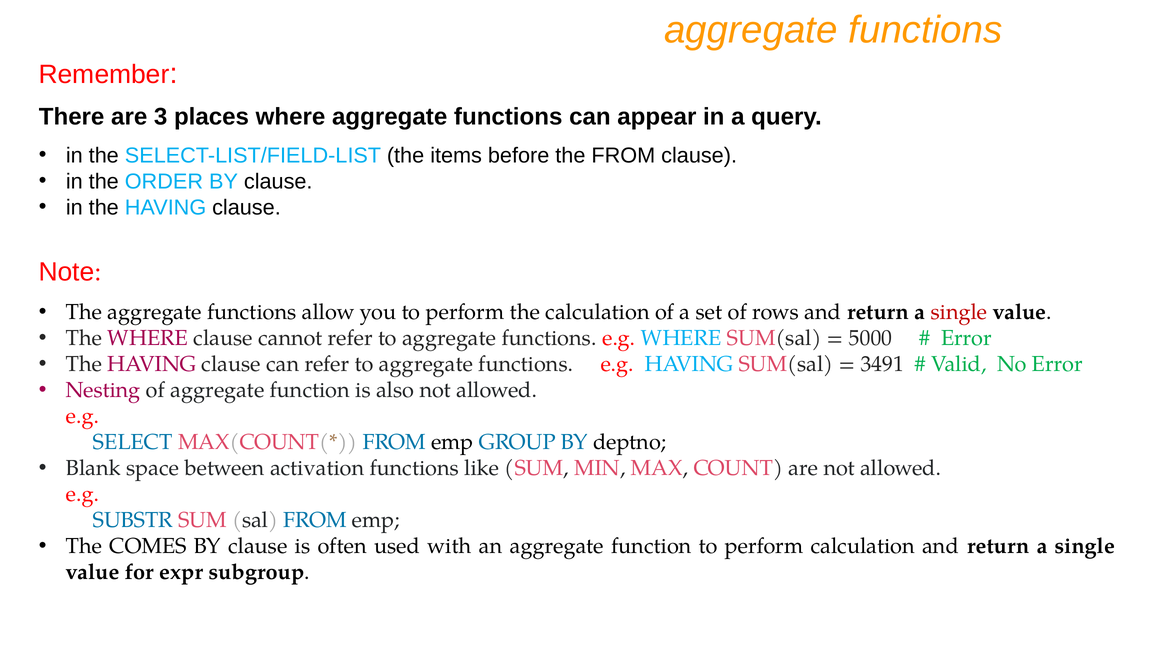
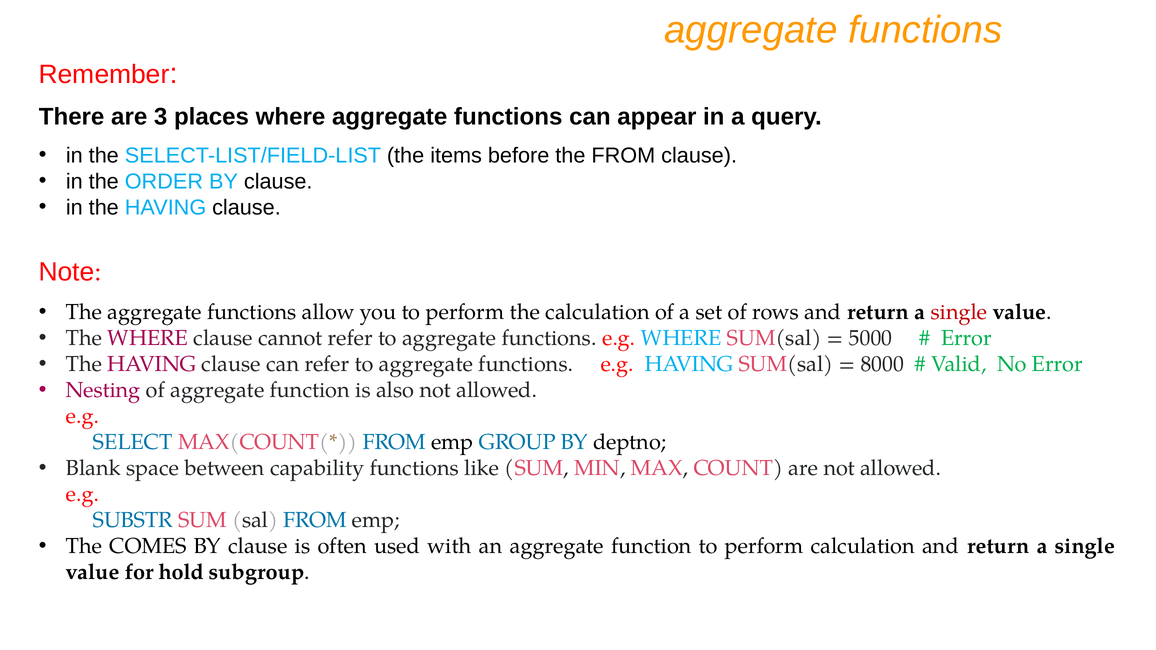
3491: 3491 -> 8000
activation: activation -> capability
expr: expr -> hold
